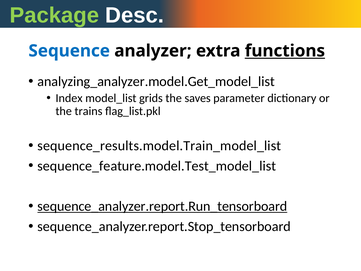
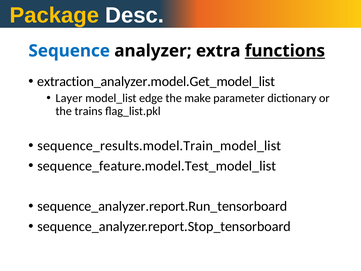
Package colour: light green -> yellow
analyzing_analyzer.model.Get_model_list: analyzing_analyzer.model.Get_model_list -> extraction_analyzer.model.Get_model_list
Index: Index -> Layer
grids: grids -> edge
saves: saves -> make
sequence_analyzer.report.Run_tensorboard underline: present -> none
